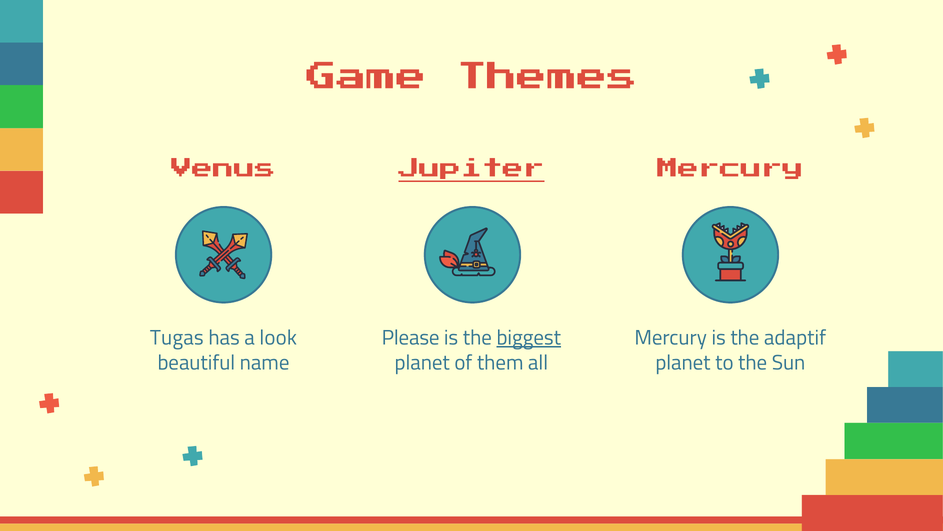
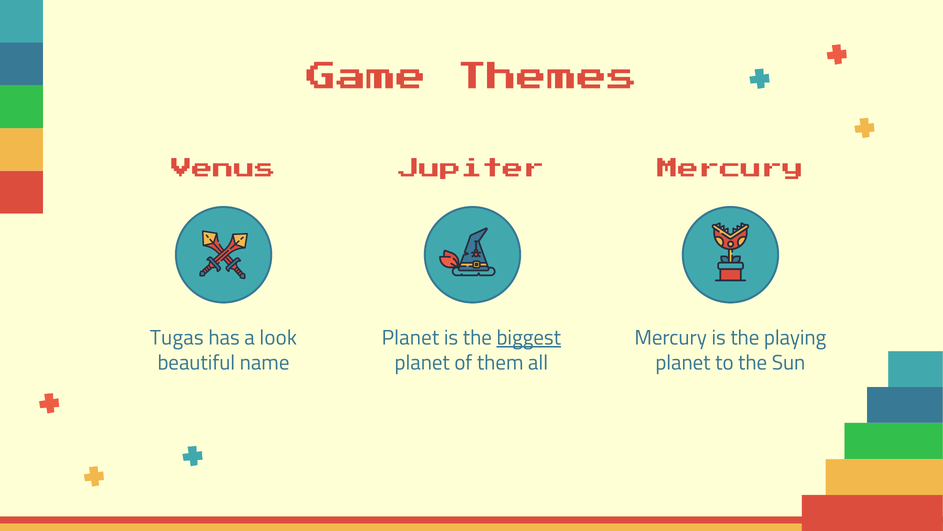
Jupiter underline: present -> none
Please at (411, 337): Please -> Planet
adaptif: adaptif -> playing
